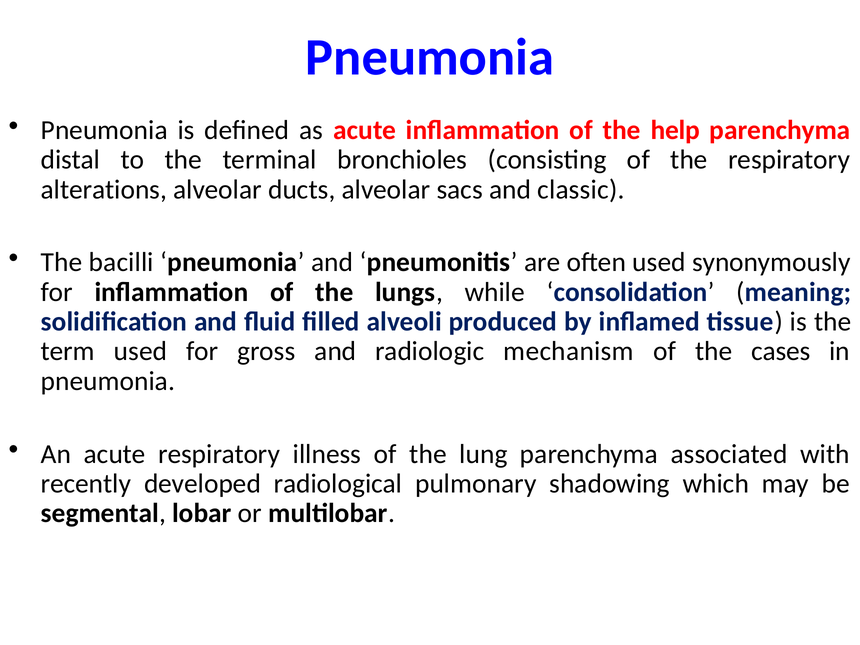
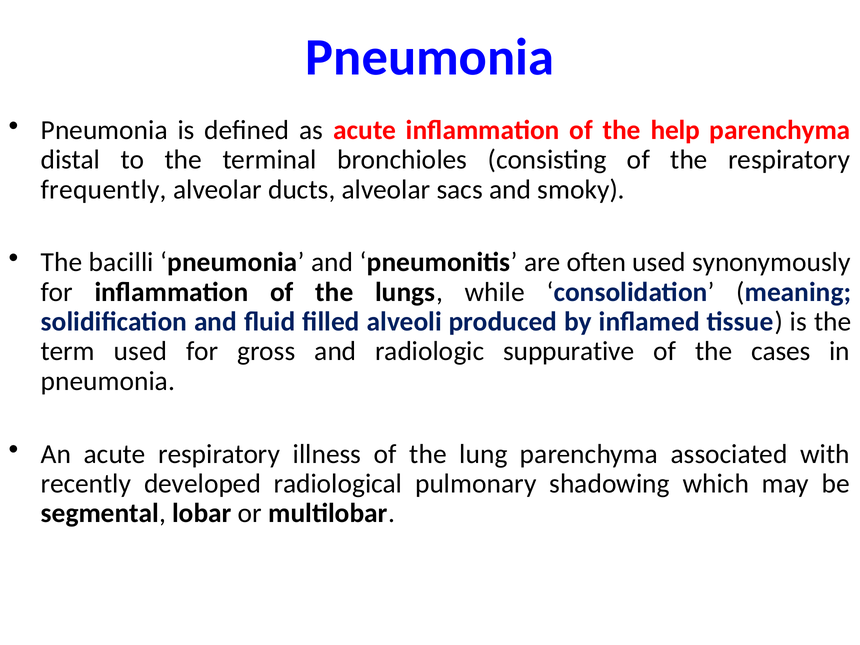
alterations: alterations -> frequently
classic: classic -> smoky
mechanism: mechanism -> suppurative
